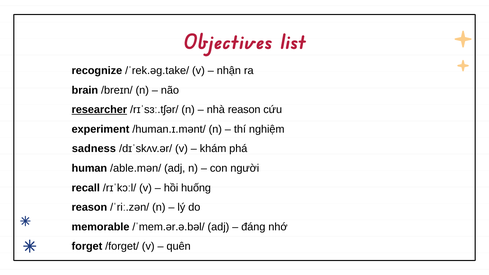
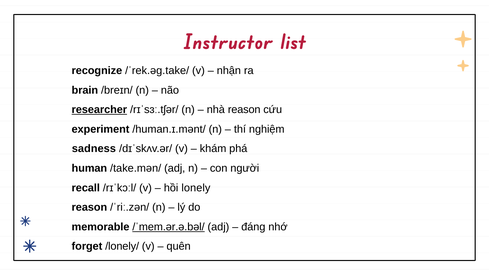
Objectives: Objectives -> Instructor
/able.mən/: /able.mən/ -> /take.mən/
huống: huống -> lonely
/ˈmem.ər.ə.bəl/ underline: none -> present
/forget/: /forget/ -> /lonely/
